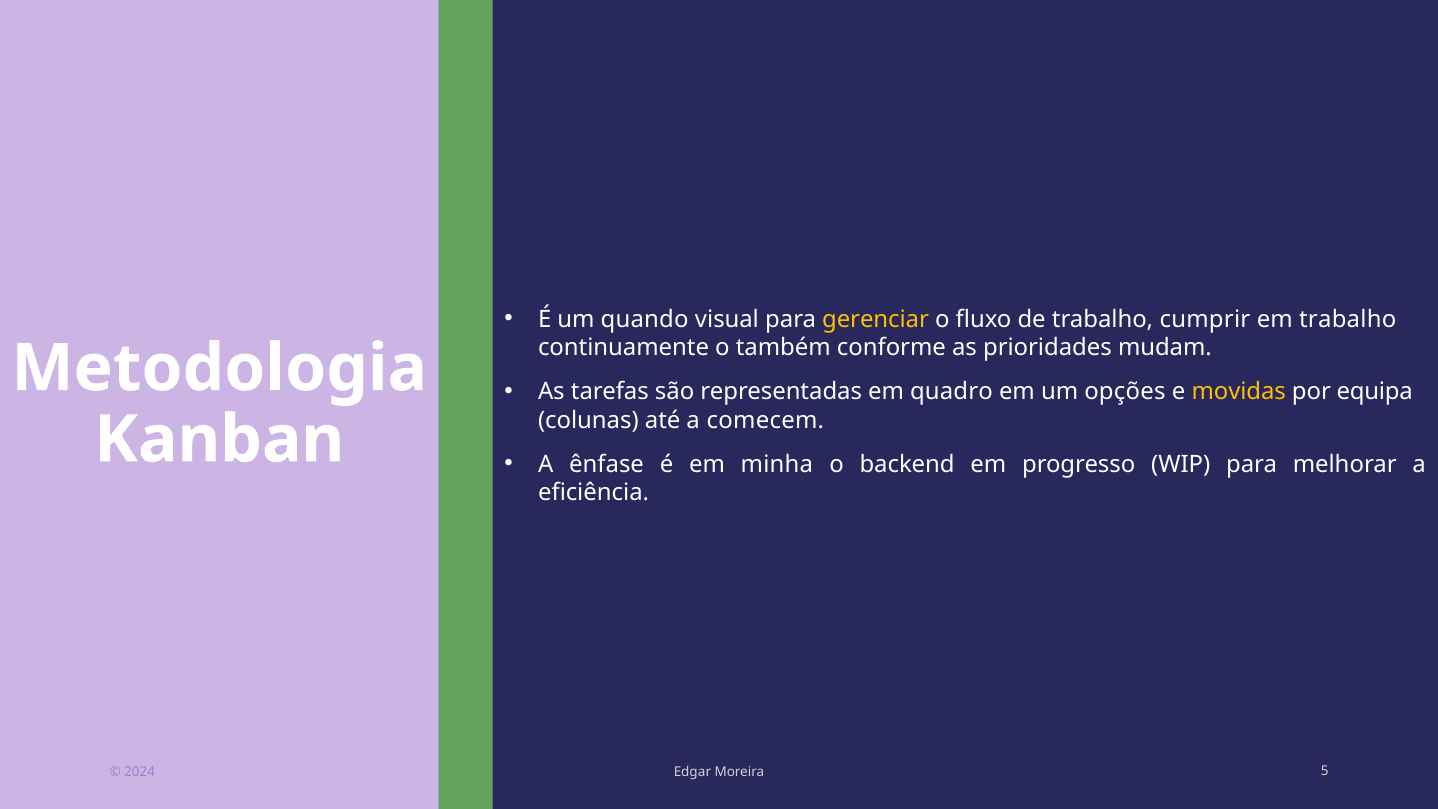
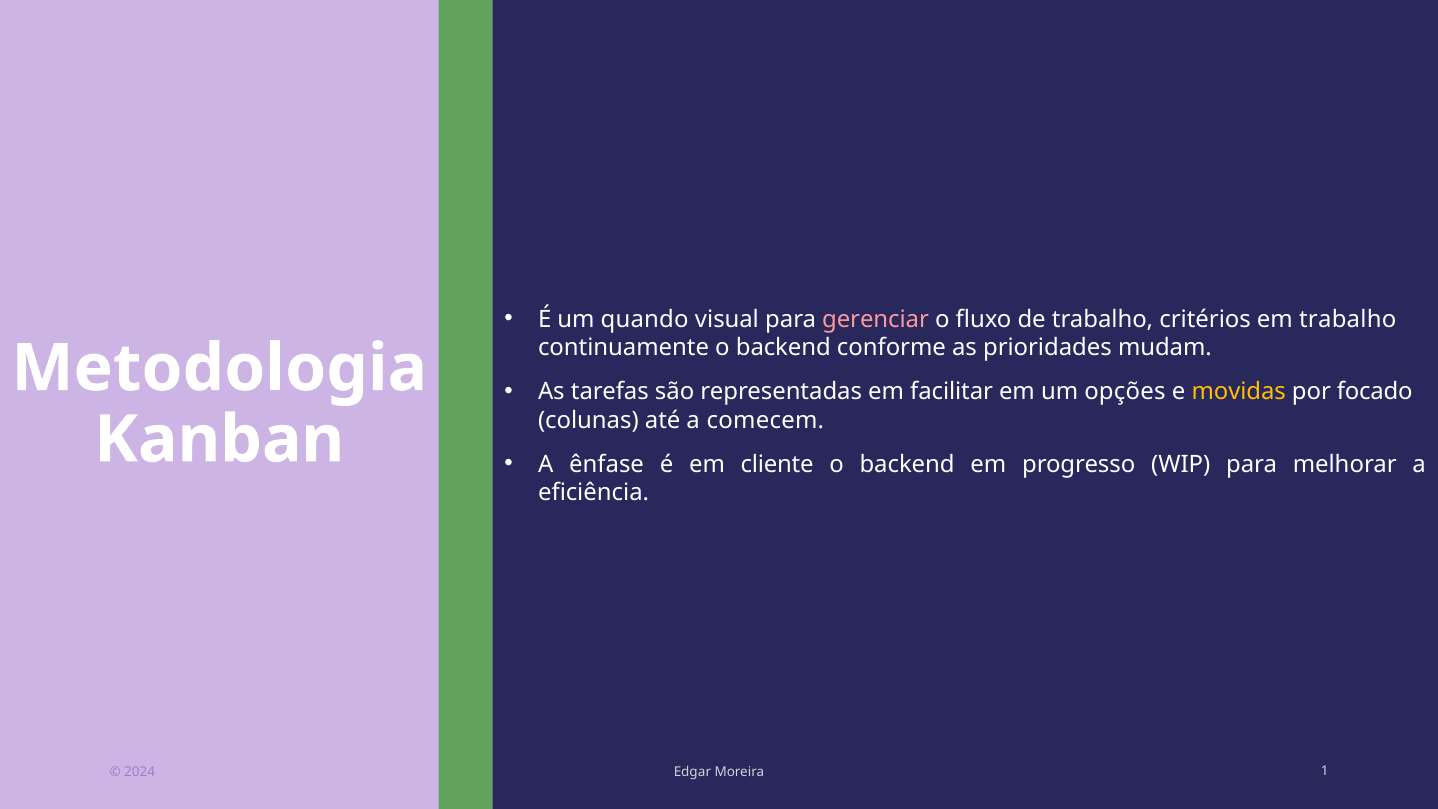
gerenciar colour: yellow -> pink
cumprir: cumprir -> critérios
continuamente o também: também -> backend
quadro: quadro -> facilitar
equipa: equipa -> focado
minha: minha -> cliente
5: 5 -> 1
